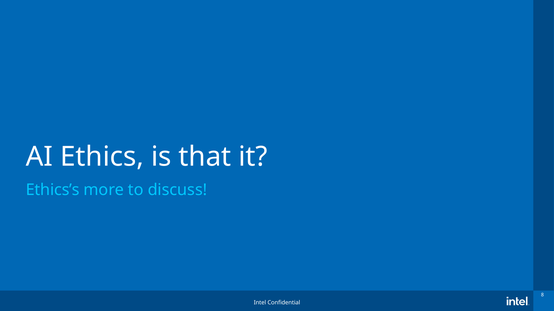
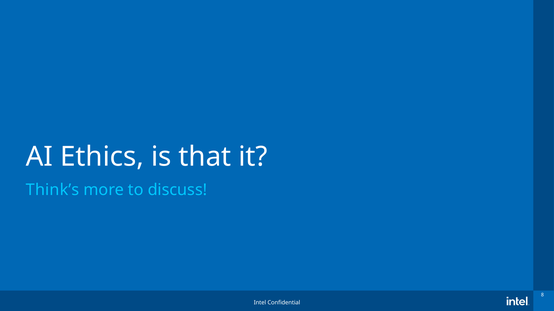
Ethics’s: Ethics’s -> Think’s
